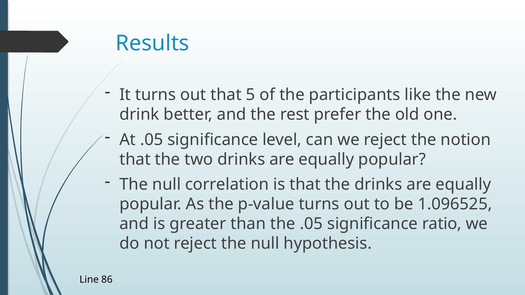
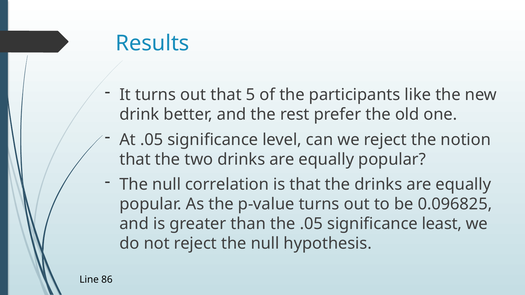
1.096525: 1.096525 -> 0.096825
ratio: ratio -> least
